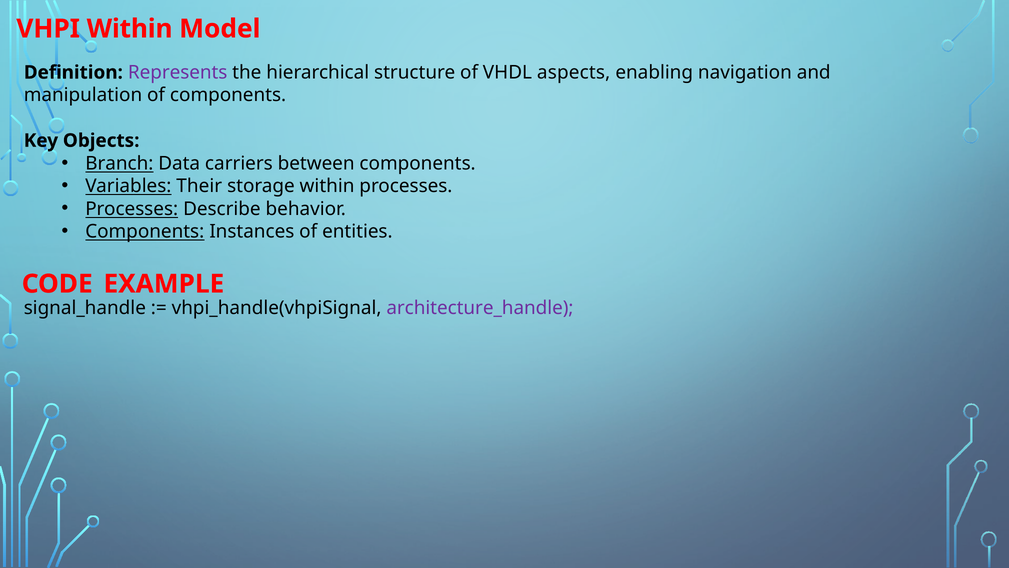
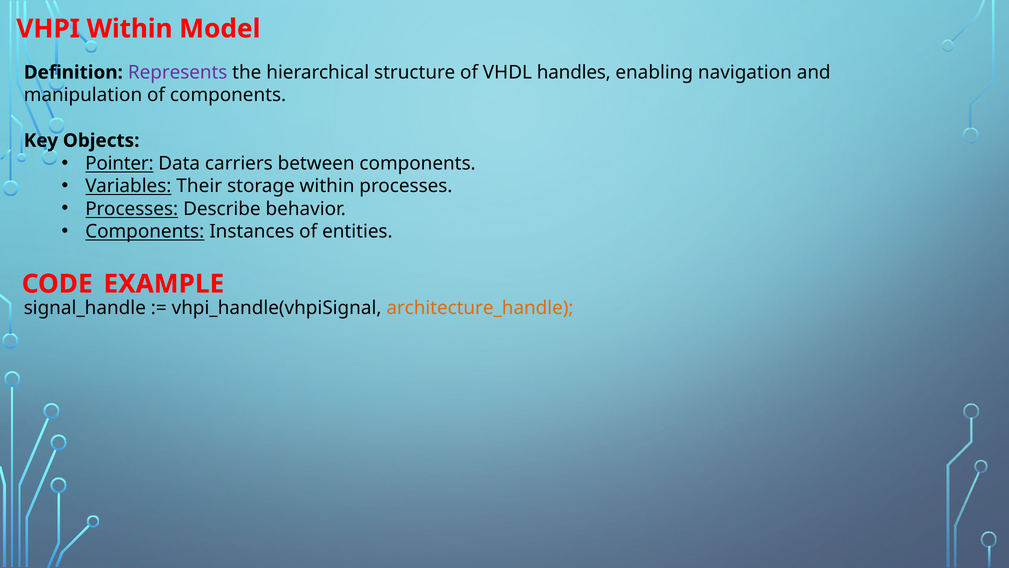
aspects: aspects -> handles
Branch: Branch -> Pointer
architecture_handle colour: purple -> orange
